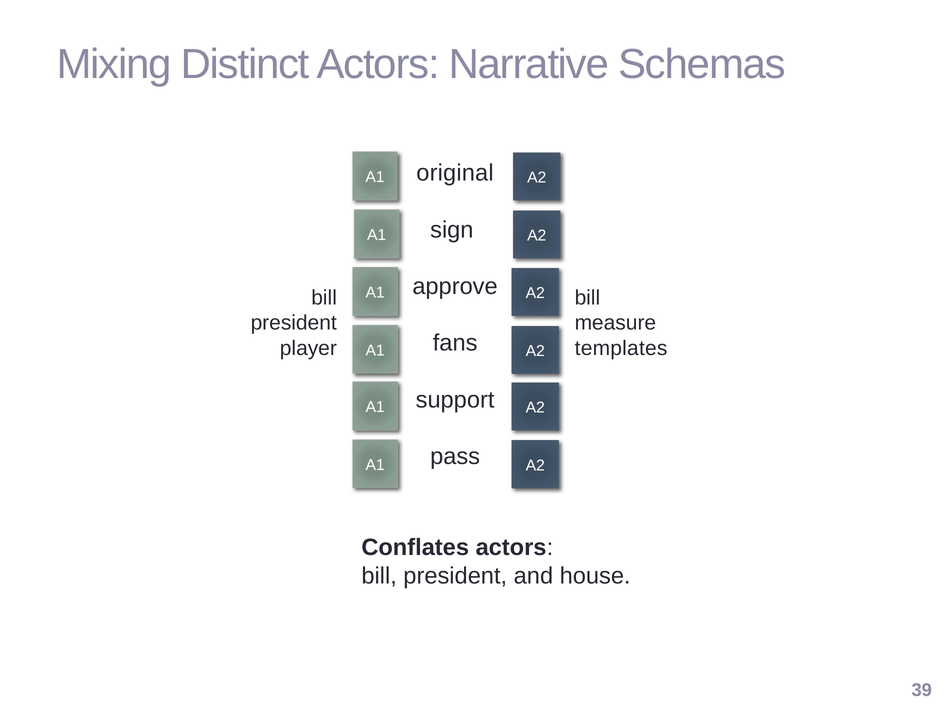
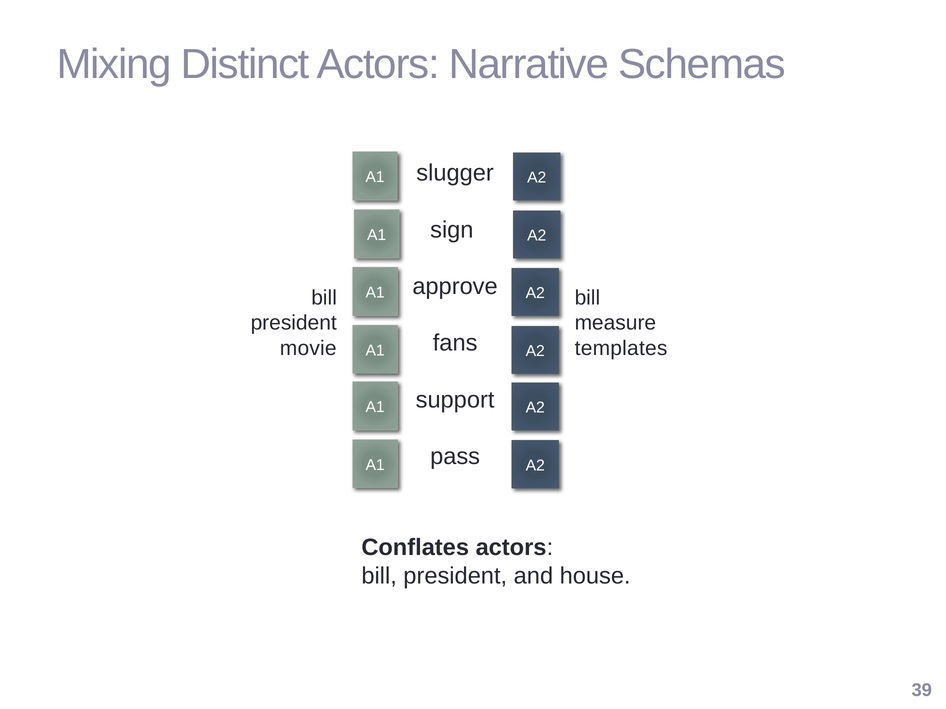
original: original -> slugger
player: player -> movie
